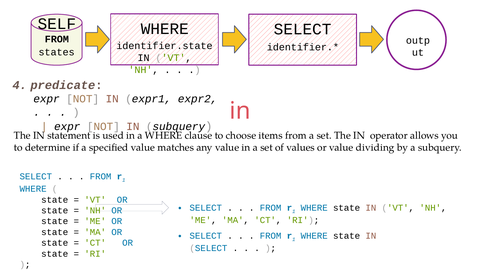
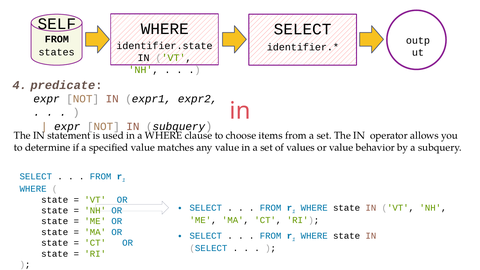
dividing: dividing -> behavior
